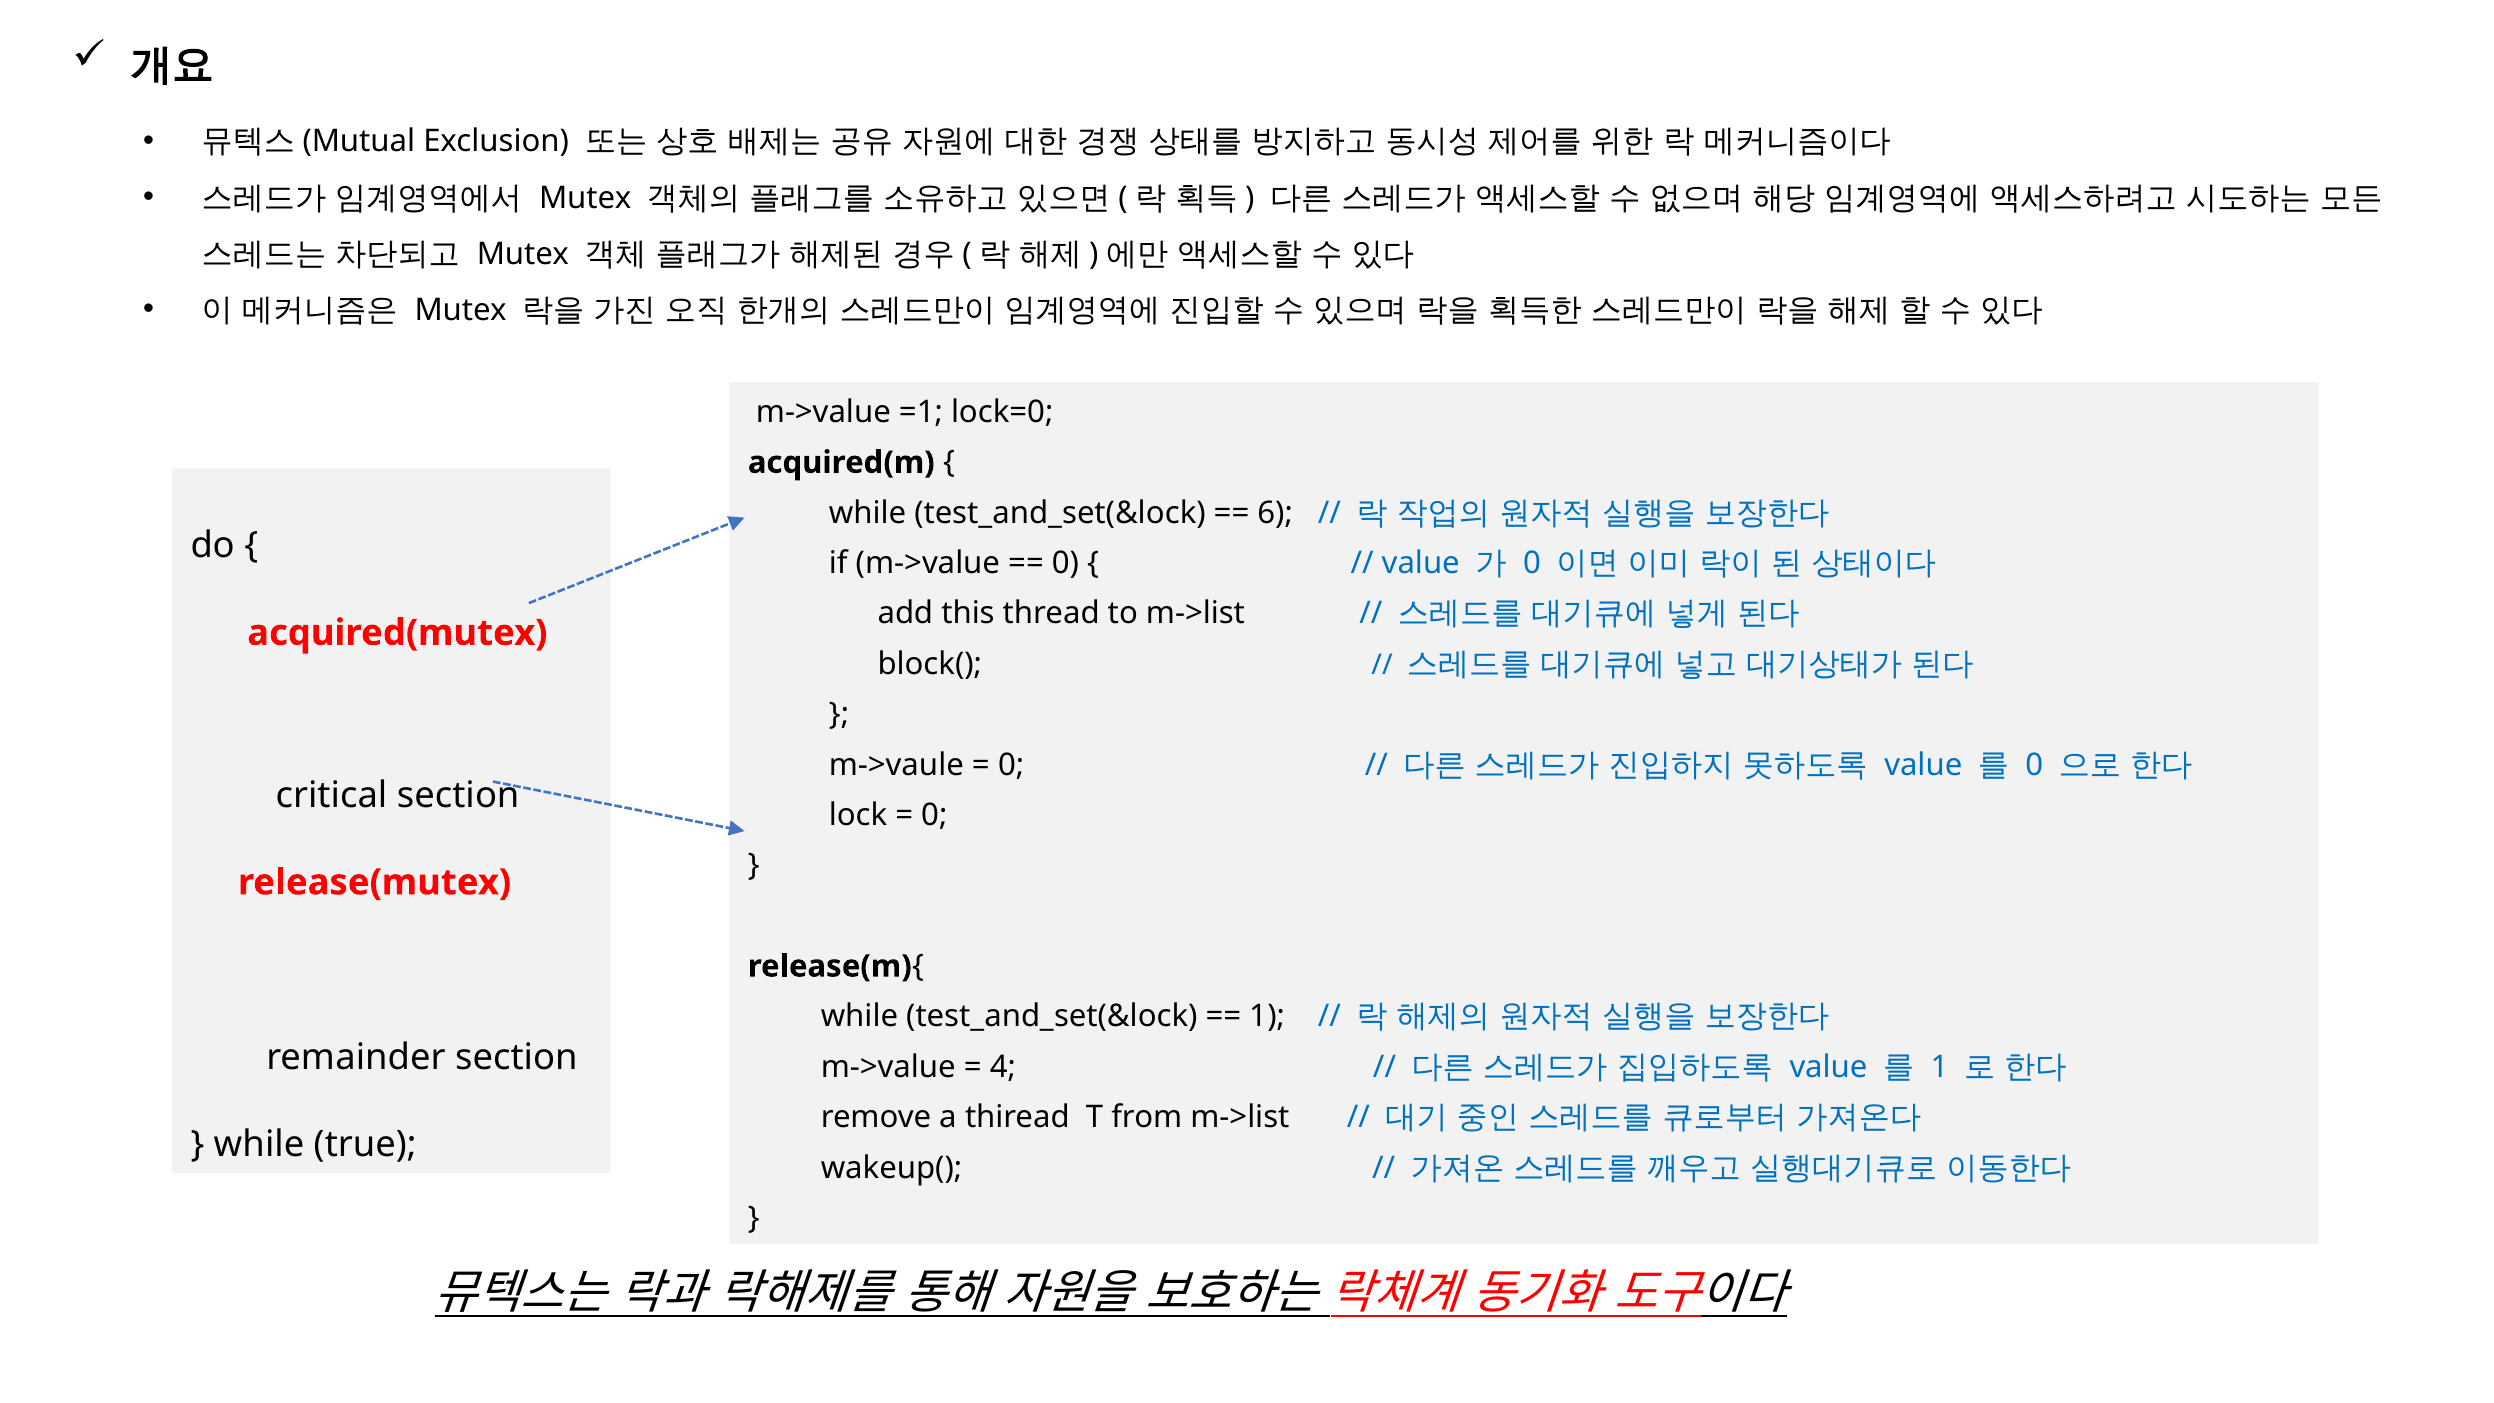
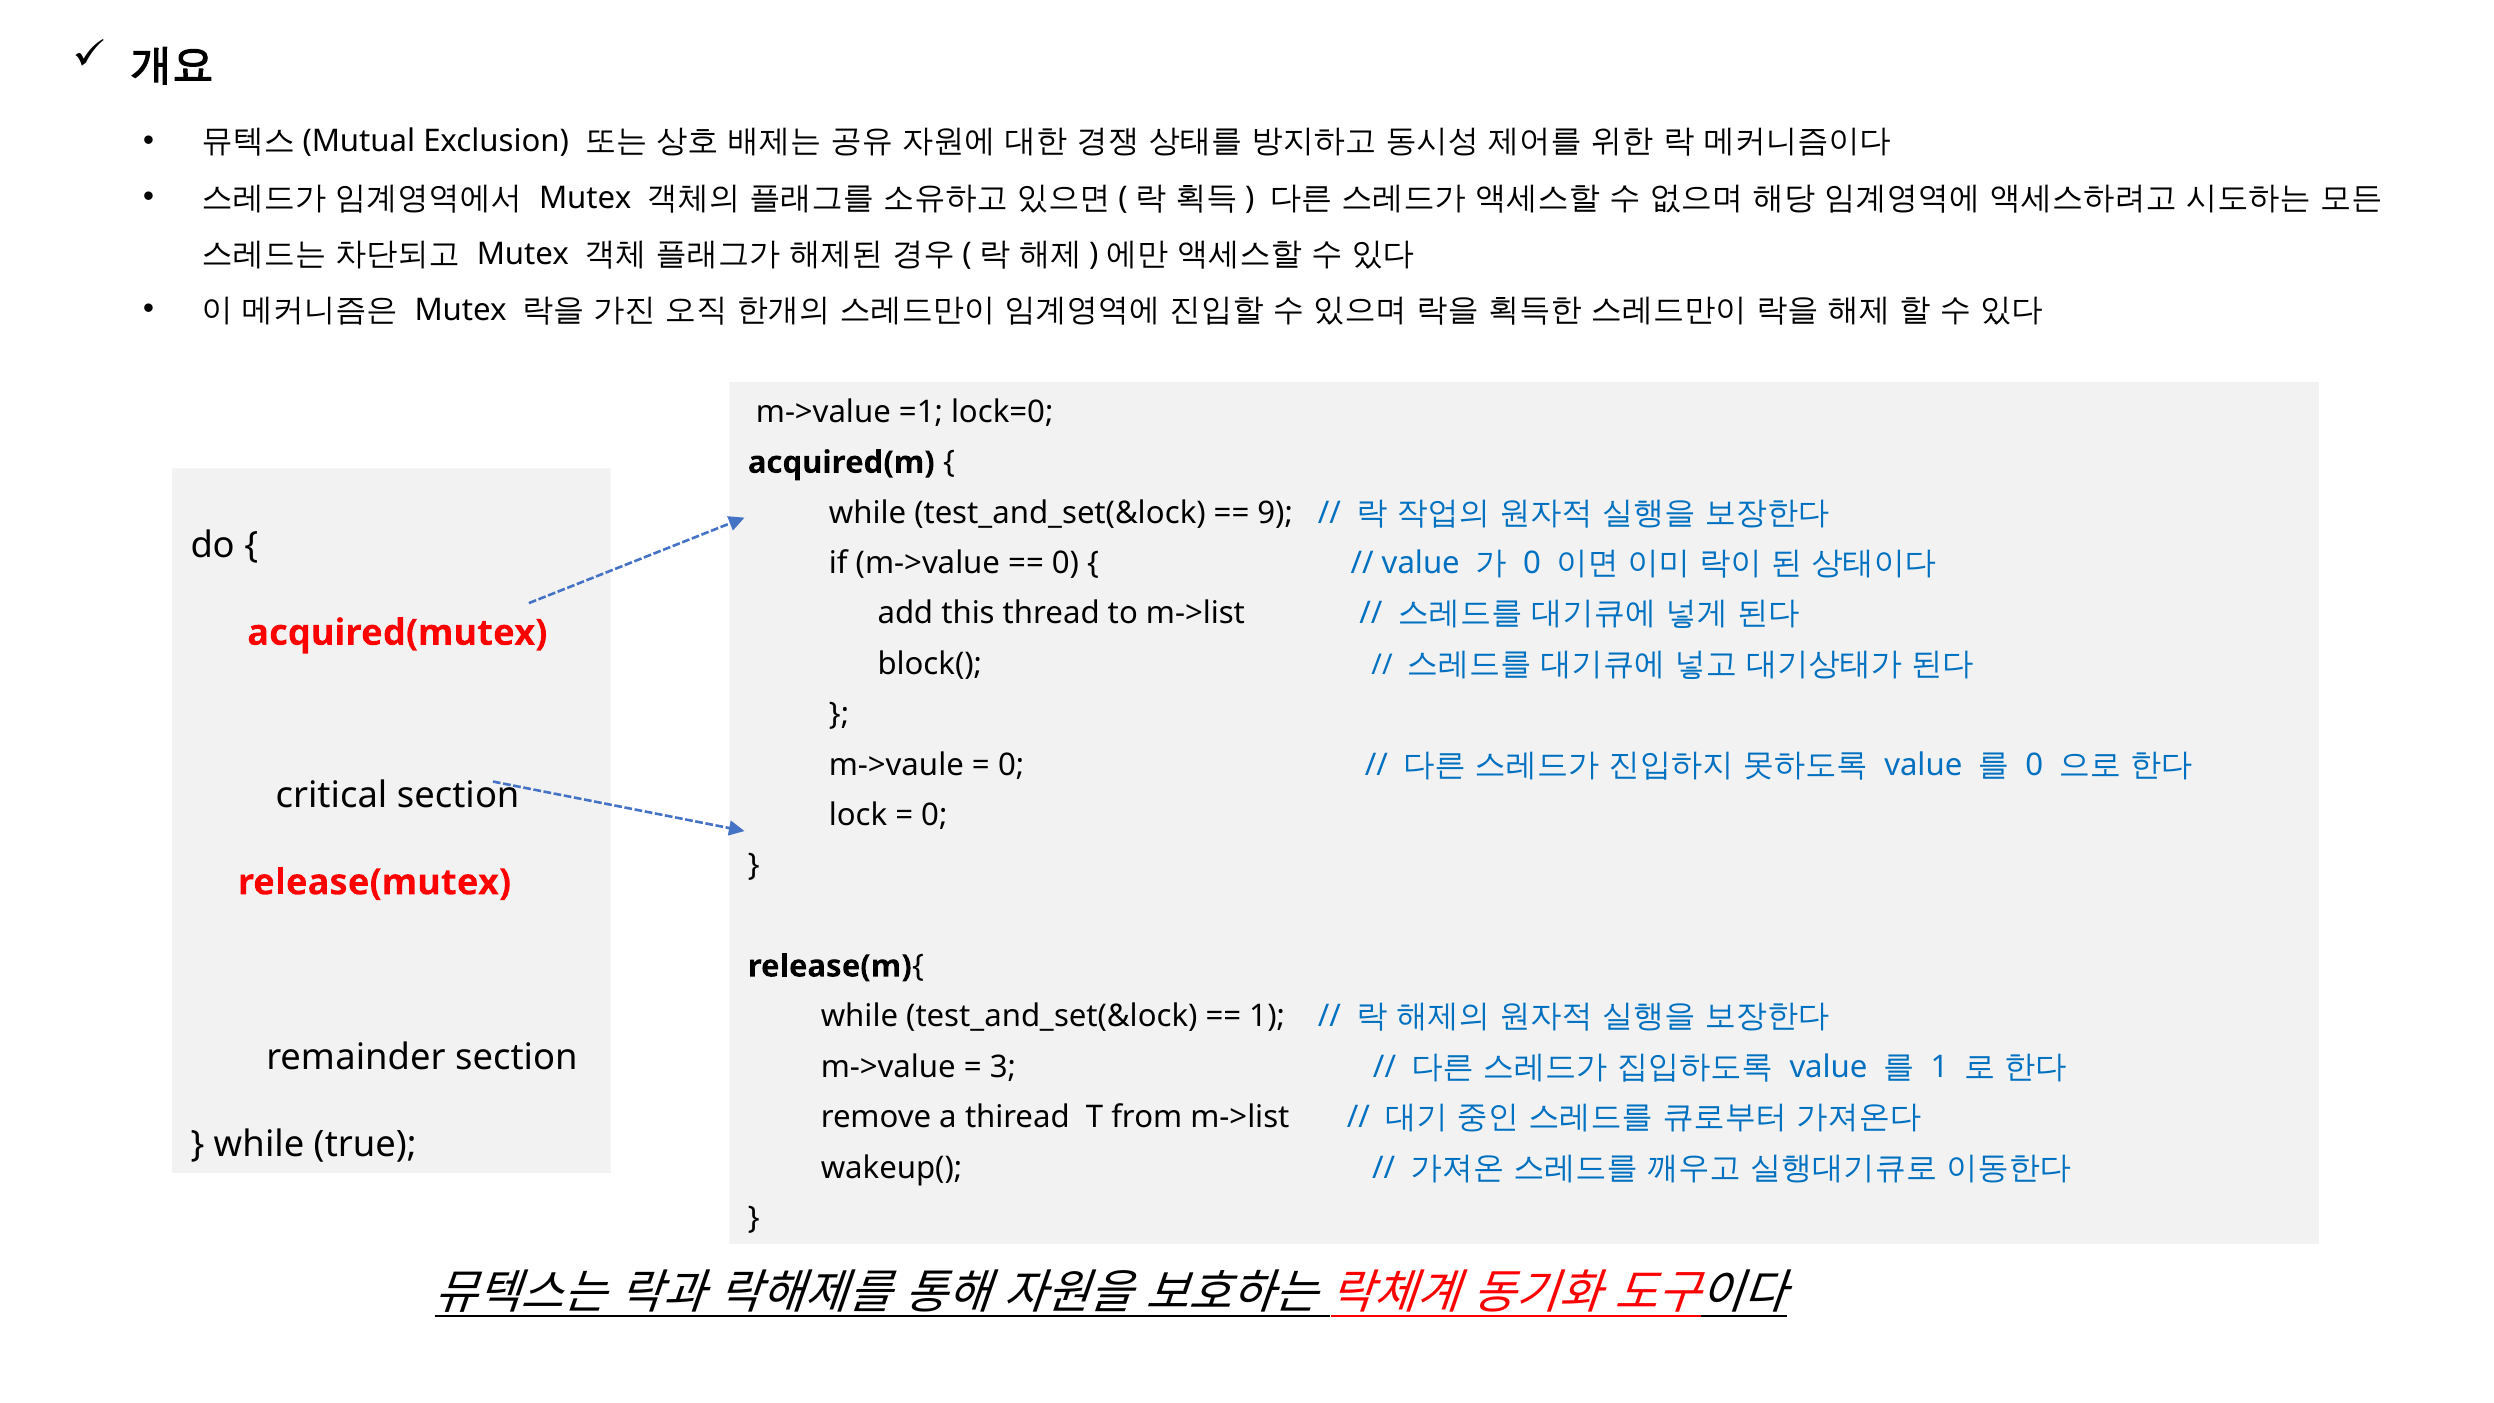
6: 6 -> 9
4: 4 -> 3
